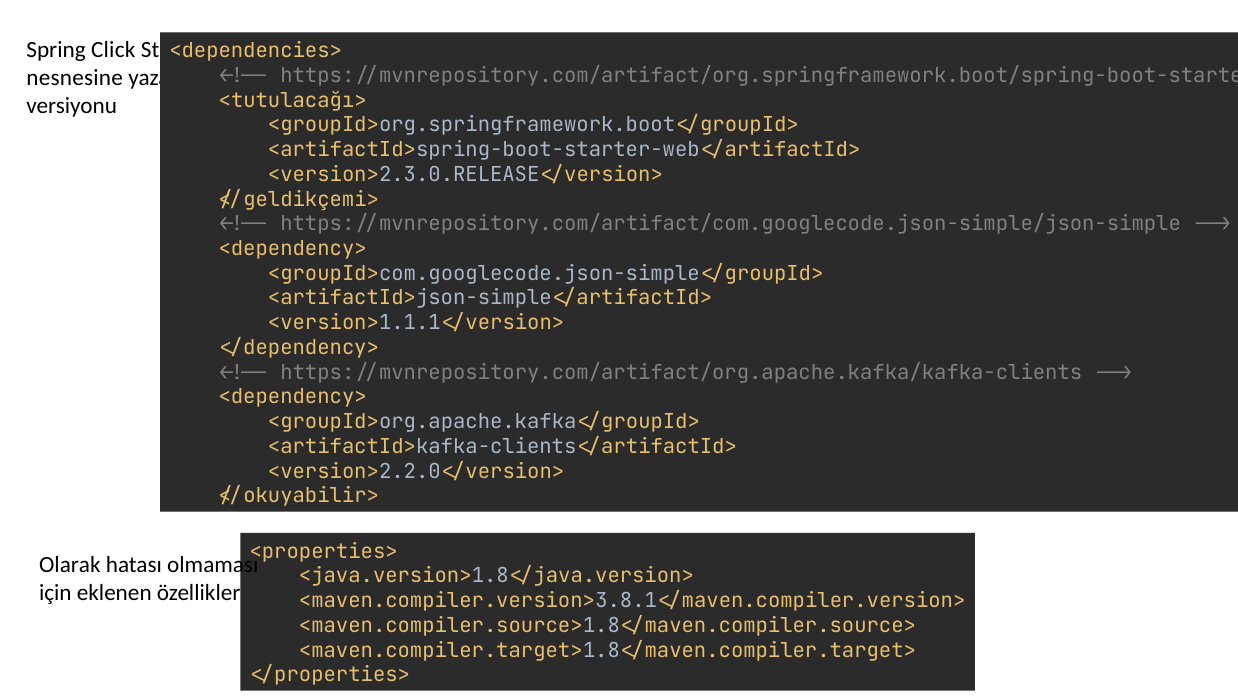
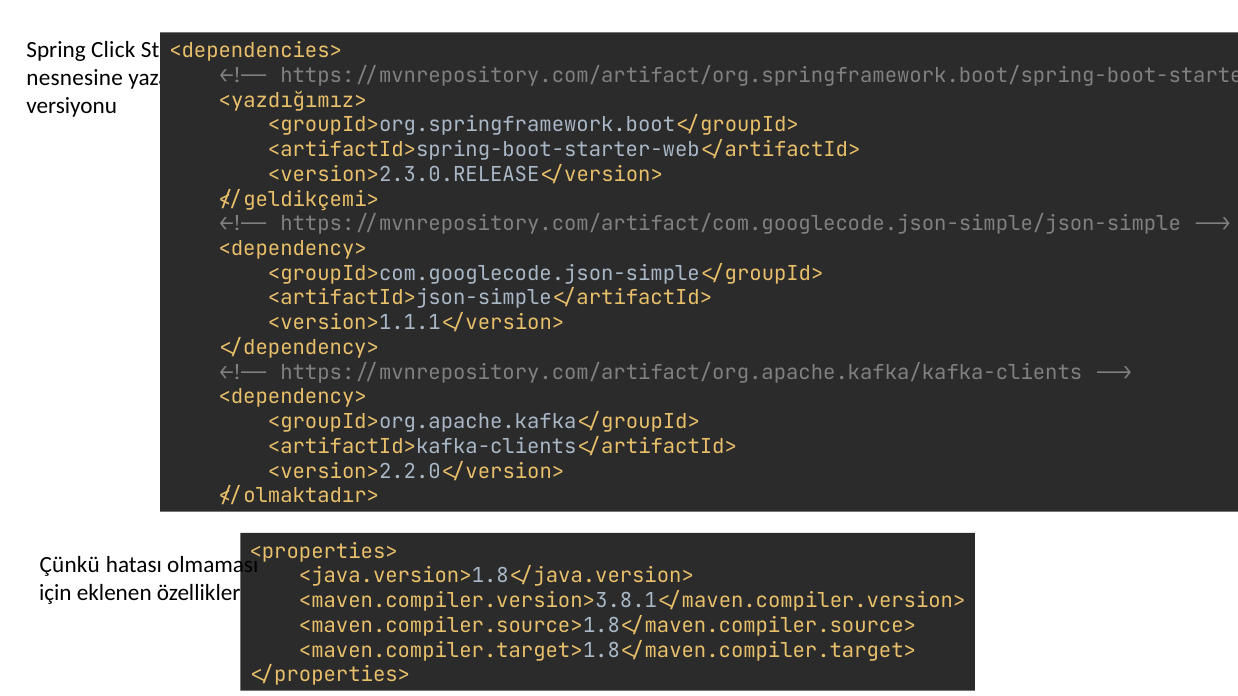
<tutulacağı>: <tutulacağı> -> <yazdığımız>
</okuyabilir>: </okuyabilir> -> </olmaktadır>
Olarak: Olarak -> Çünkü
